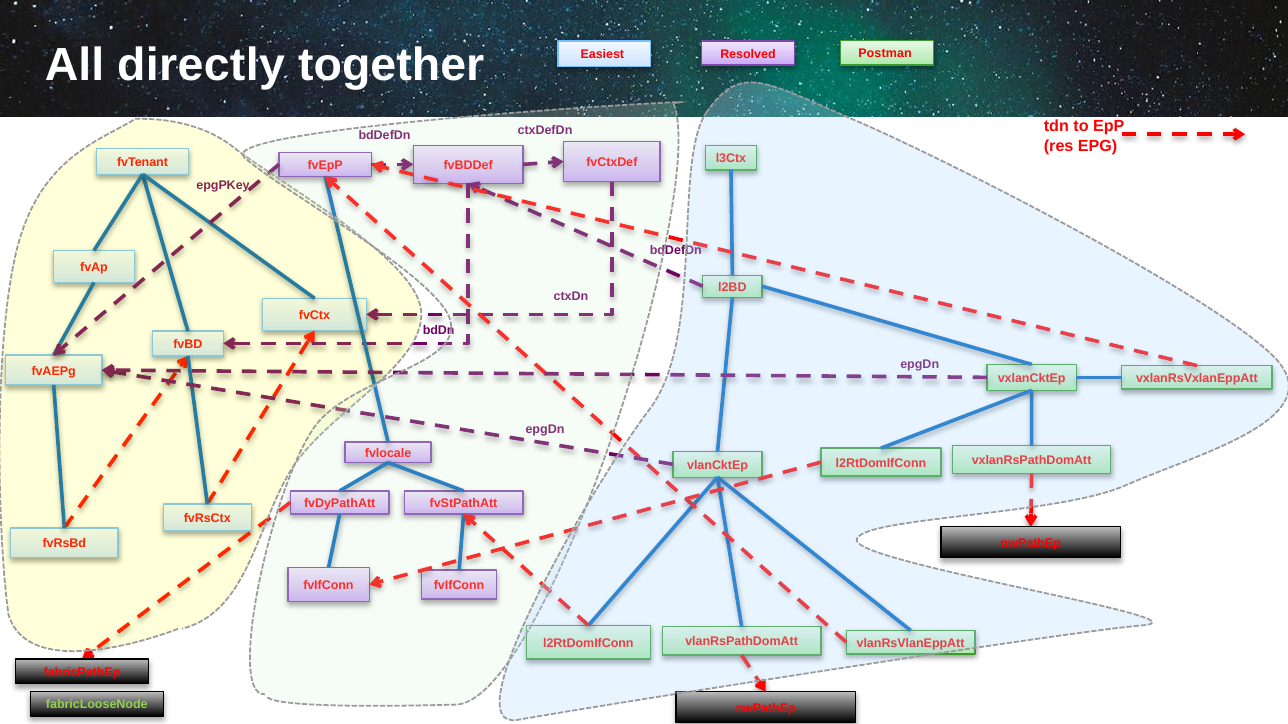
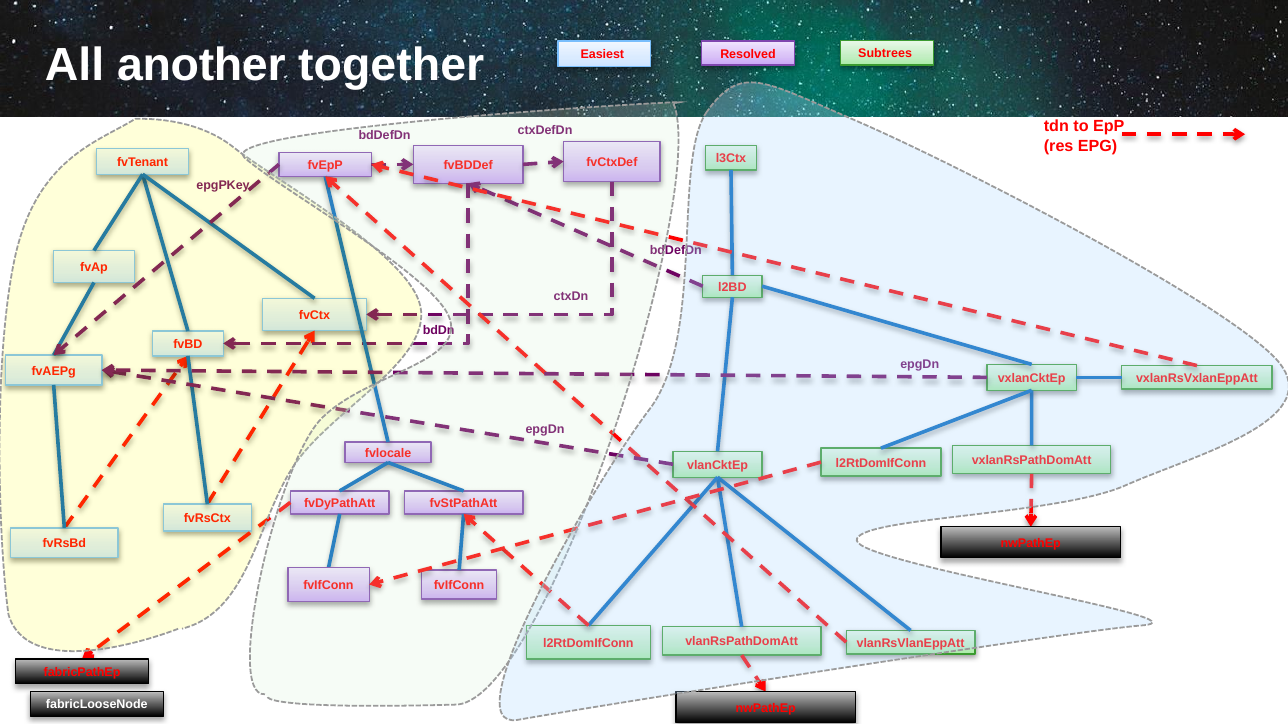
directly: directly -> another
Postman: Postman -> Subtrees
fabricLooseNode colour: light green -> white
